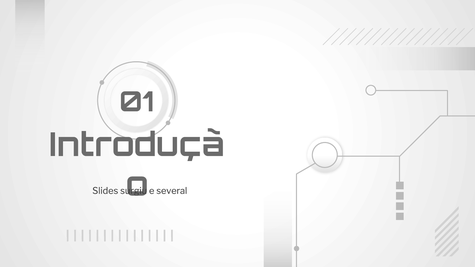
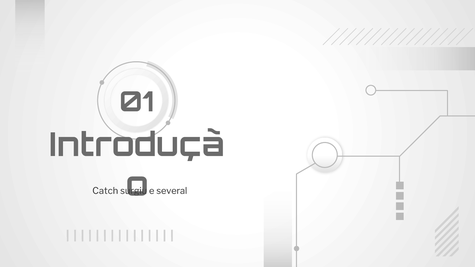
Slides: Slides -> Catch
